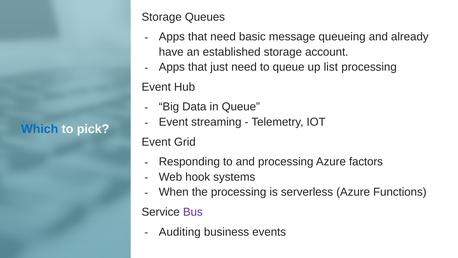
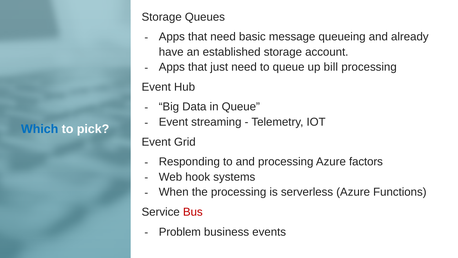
list: list -> bill
Bus colour: purple -> red
Auditing: Auditing -> Problem
